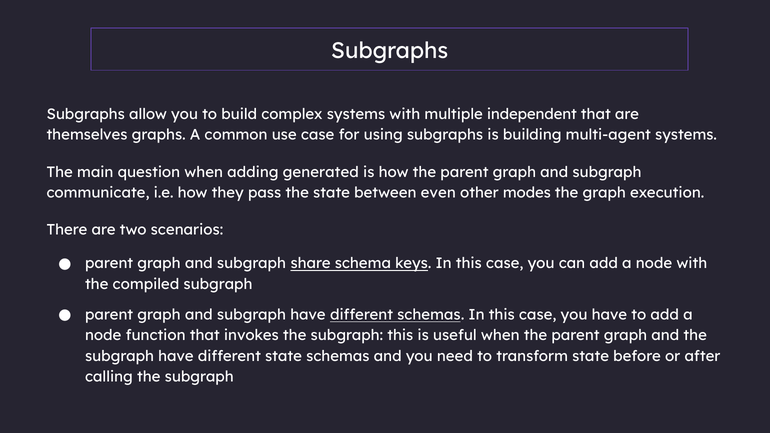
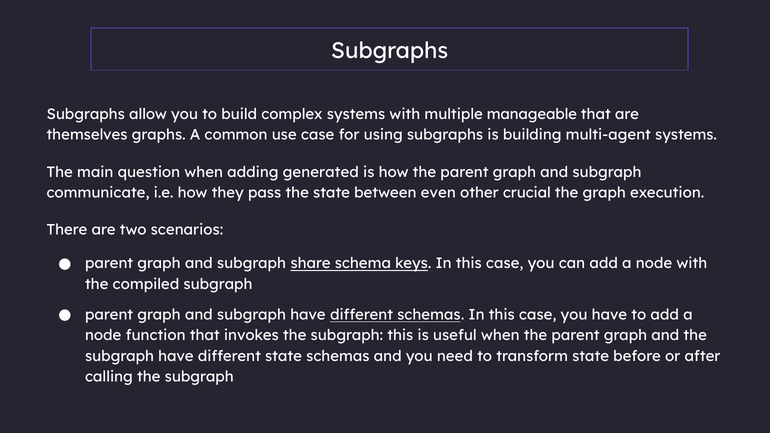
independent: independent -> manageable
modes: modes -> crucial
